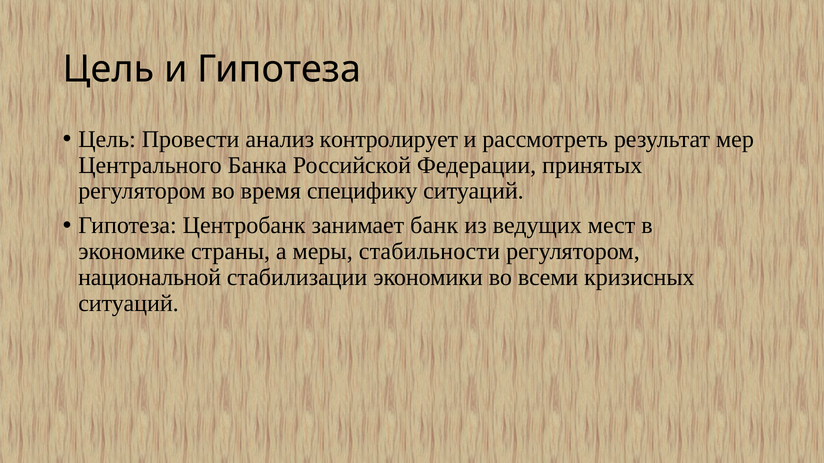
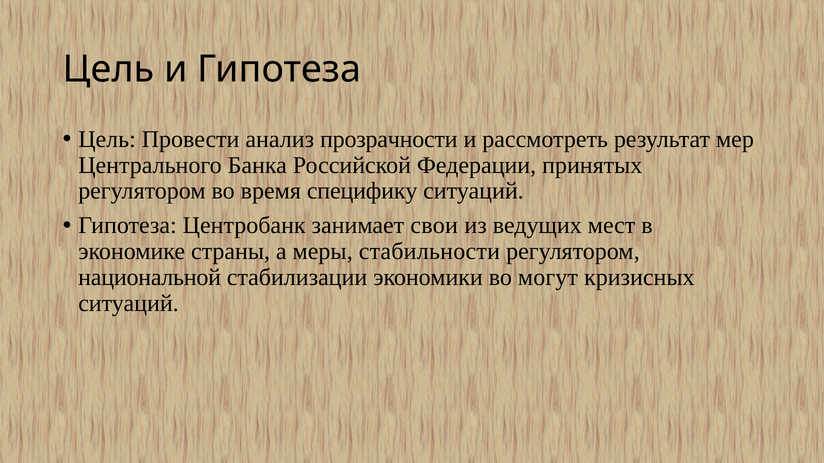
контролирует: контролирует -> прозрачности
банк: банк -> свои
всеми: всеми -> могут
